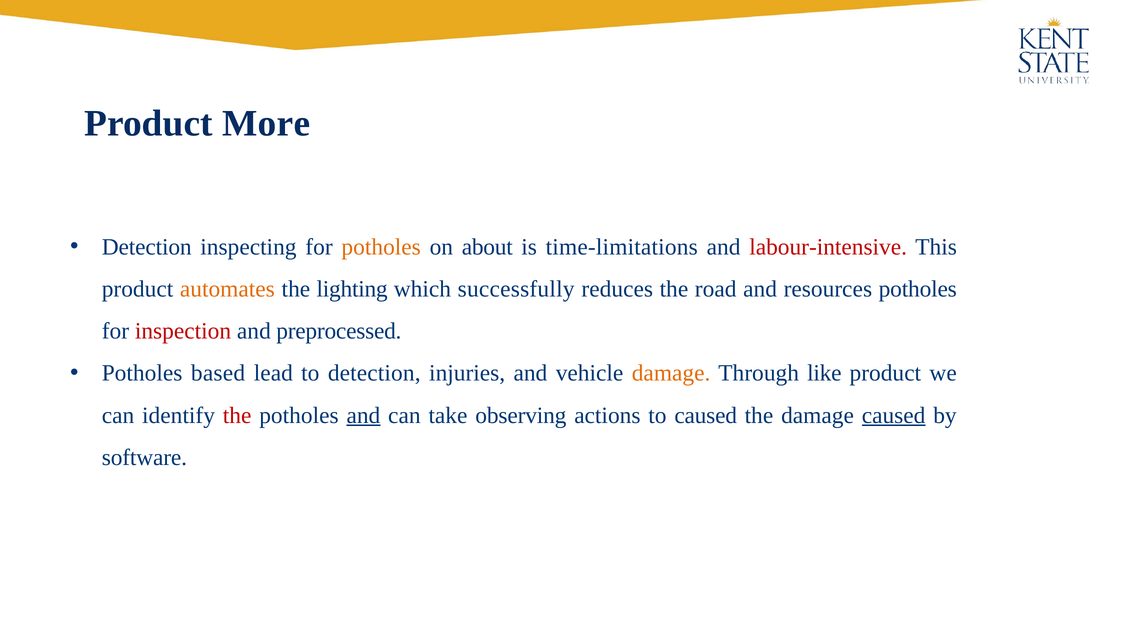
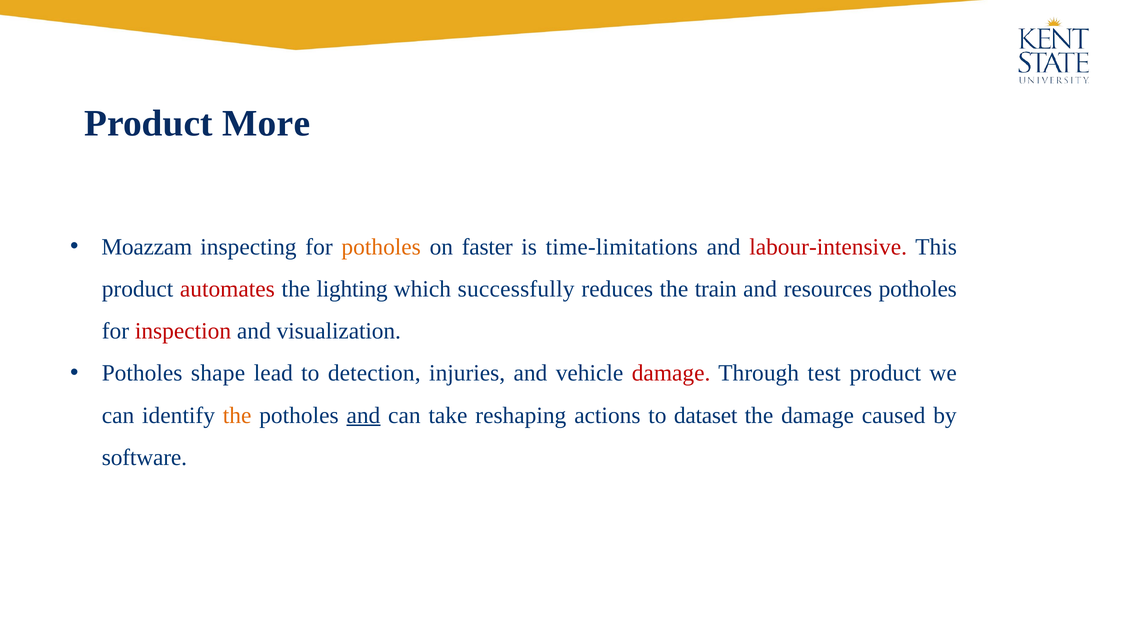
Detection at (147, 247): Detection -> Moazzam
about: about -> faster
automates colour: orange -> red
road: road -> train
preprocessed: preprocessed -> visualization
based: based -> shape
damage at (671, 374) colour: orange -> red
like: like -> test
the at (237, 416) colour: red -> orange
observing: observing -> reshaping
to caused: caused -> dataset
caused at (894, 416) underline: present -> none
